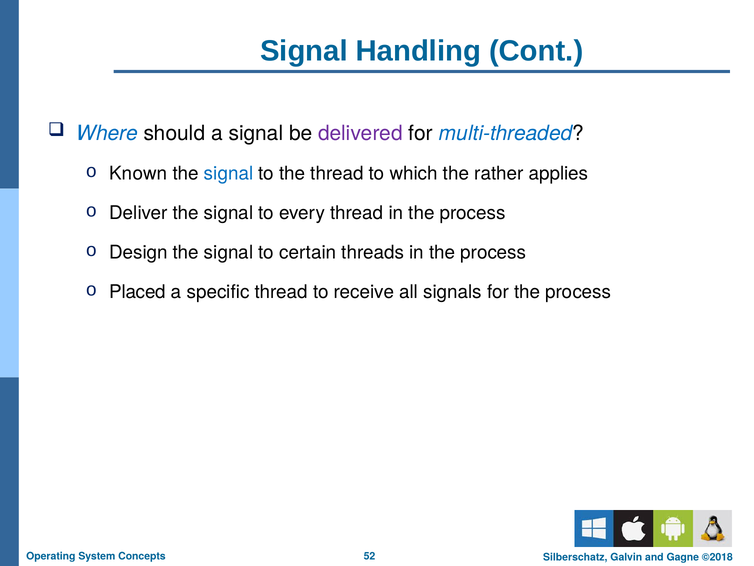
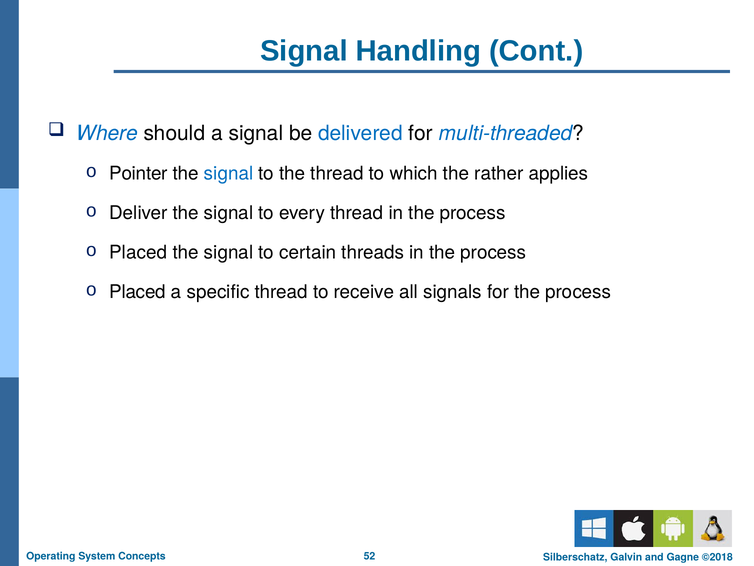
delivered colour: purple -> blue
Known: Known -> Pointer
Design at (138, 252): Design -> Placed
